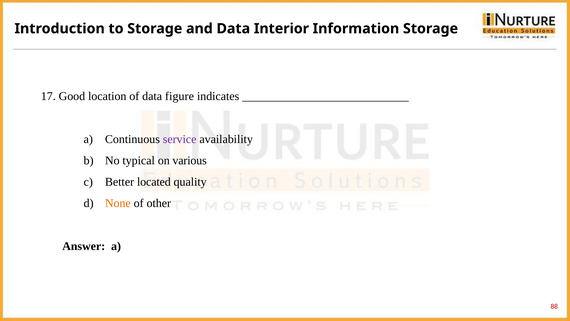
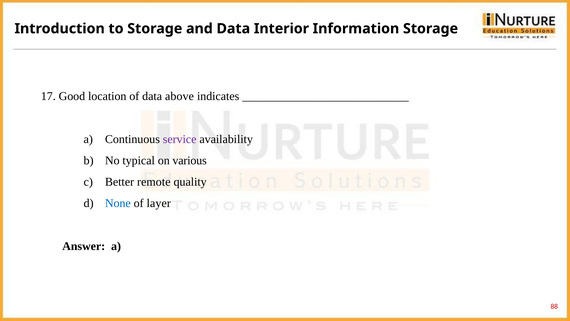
figure: figure -> above
located: located -> remote
None colour: orange -> blue
other: other -> layer
